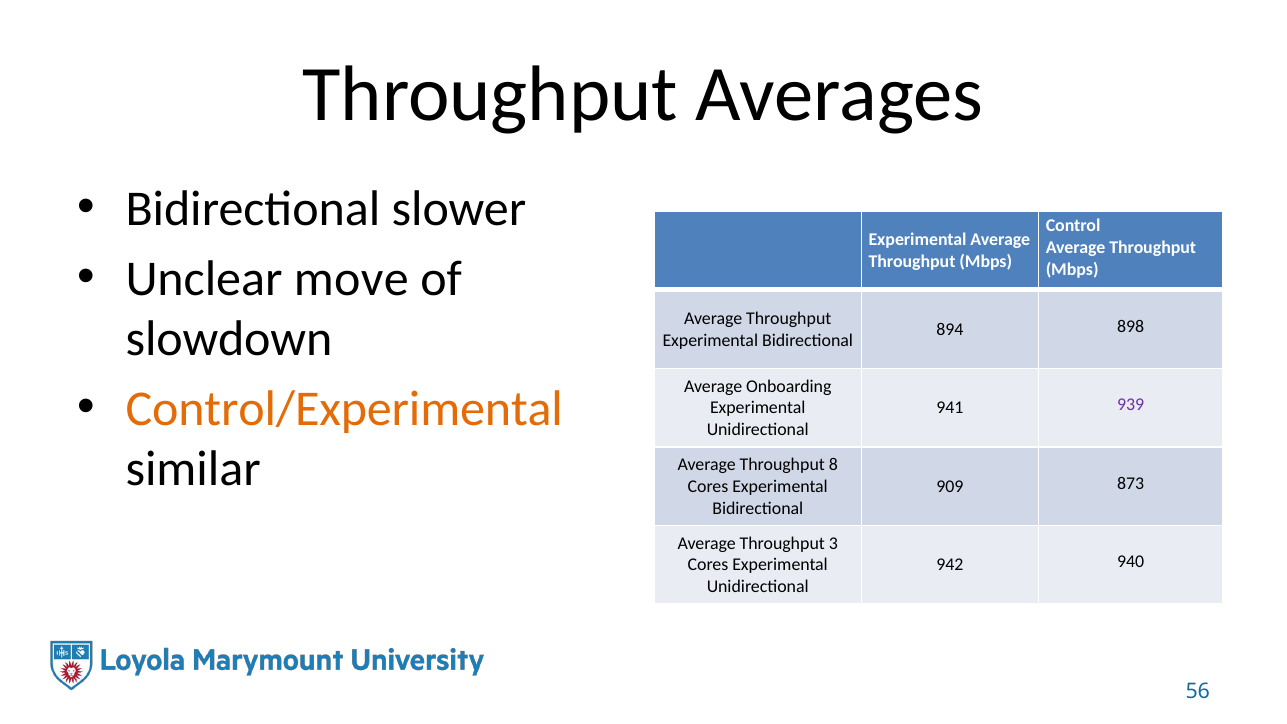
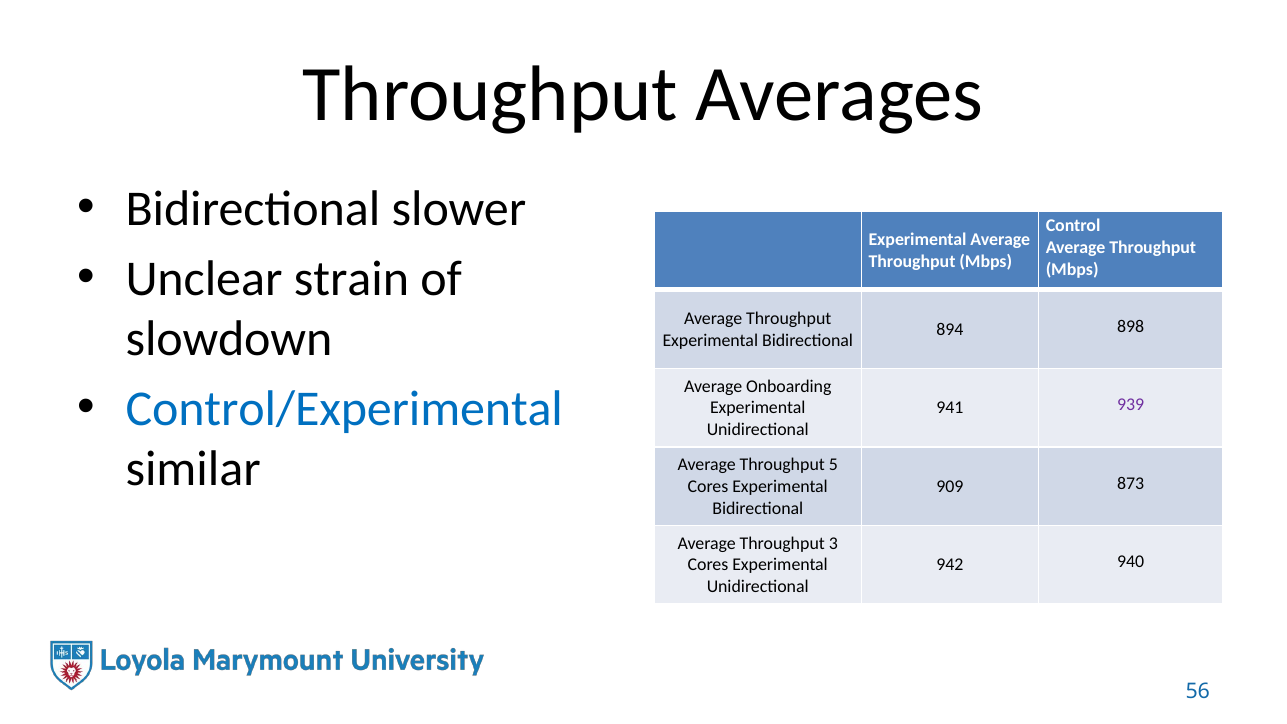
move: move -> strain
Control/Experimental colour: orange -> blue
8: 8 -> 5
